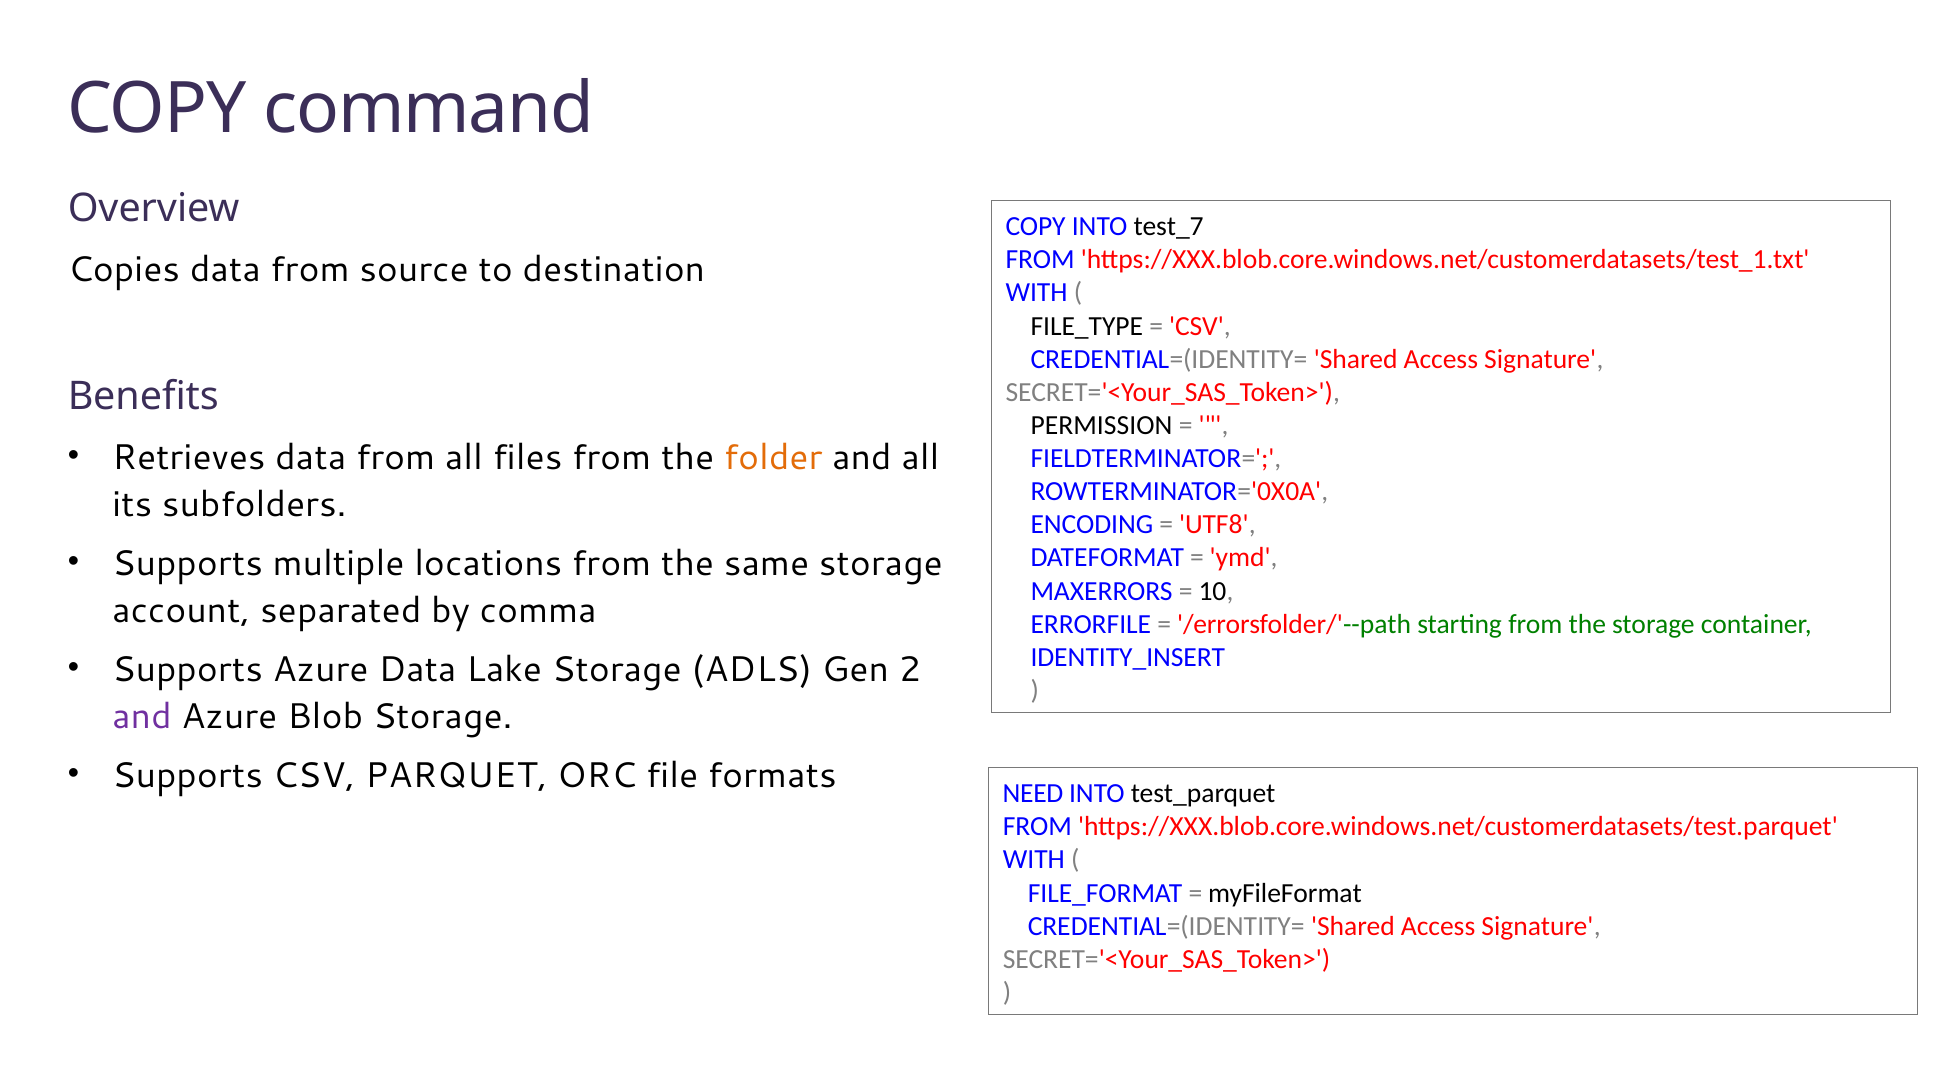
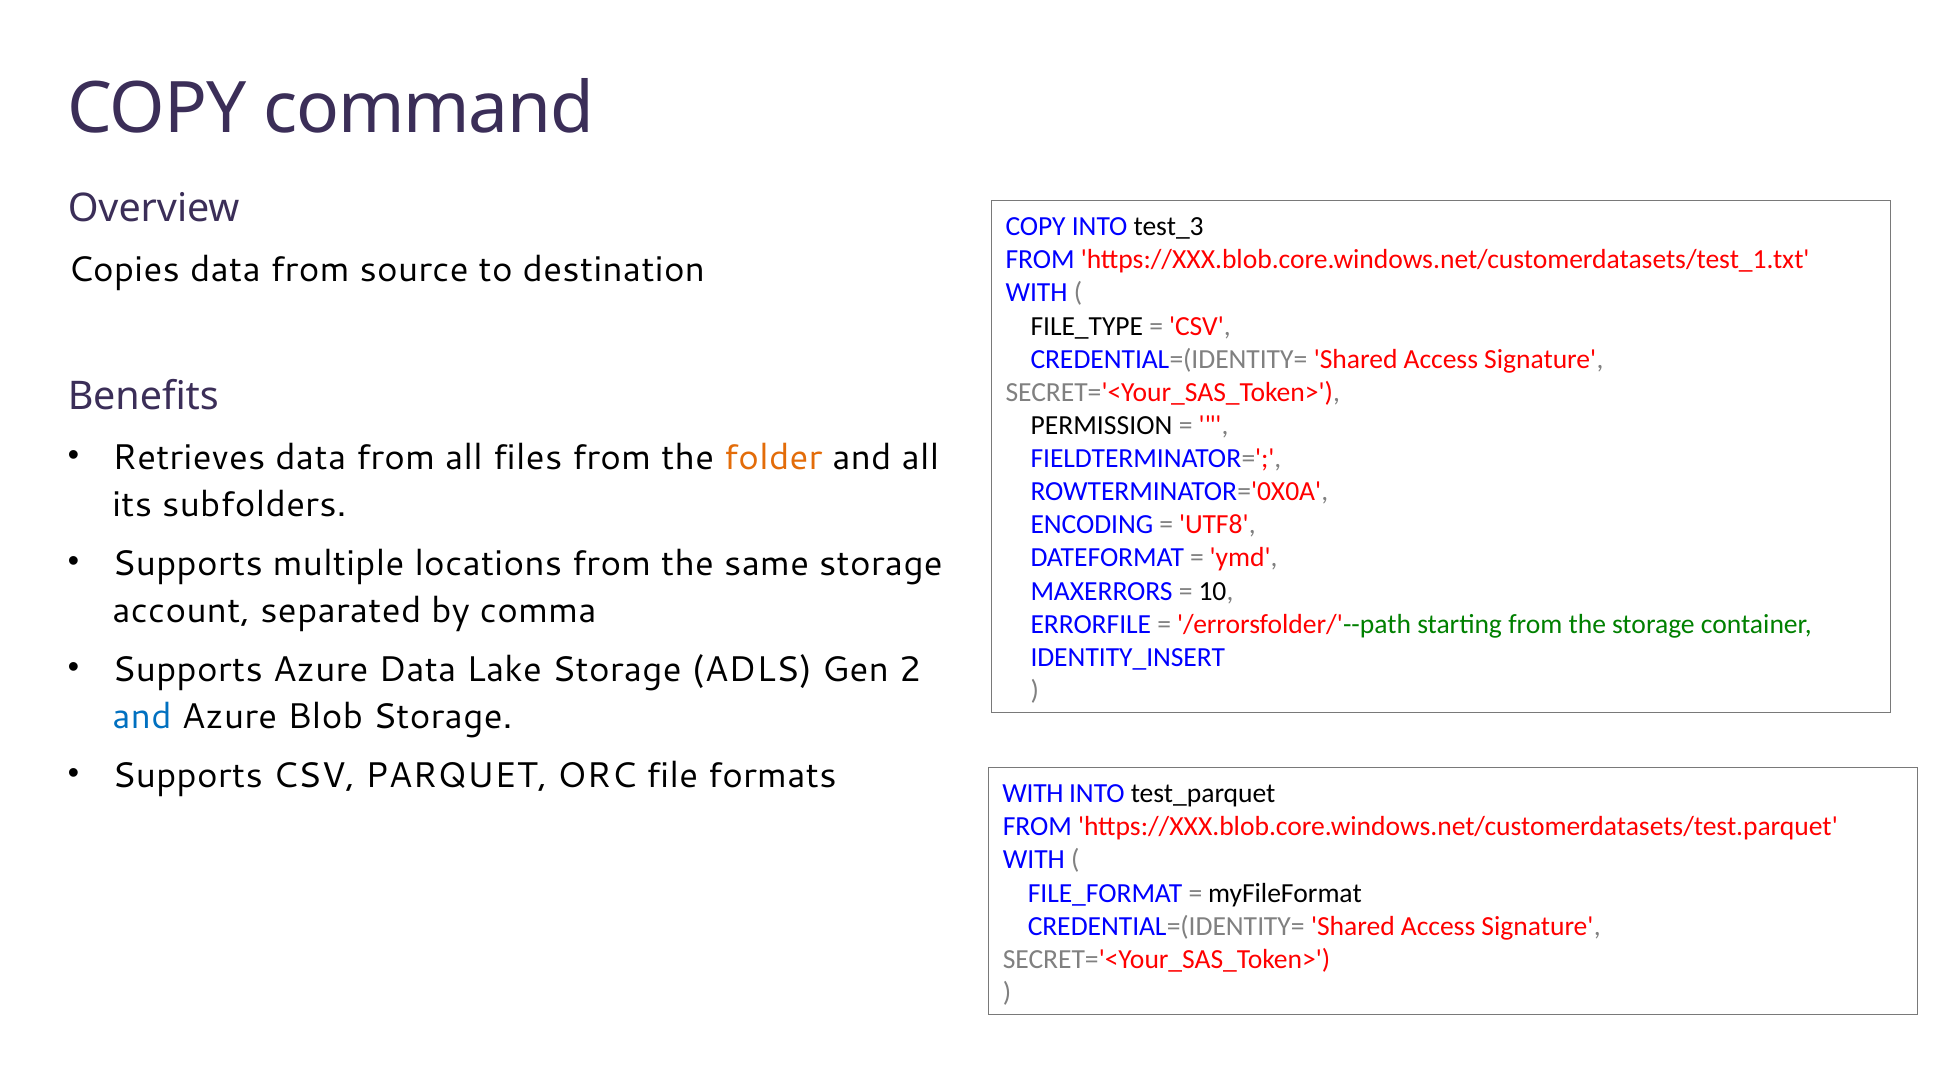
test_7: test_7 -> test_3
and at (142, 716) colour: purple -> blue
NEED at (1033, 794): NEED -> WITH
